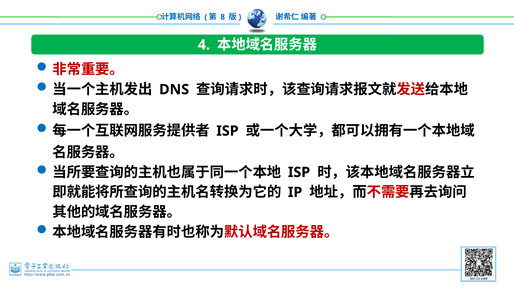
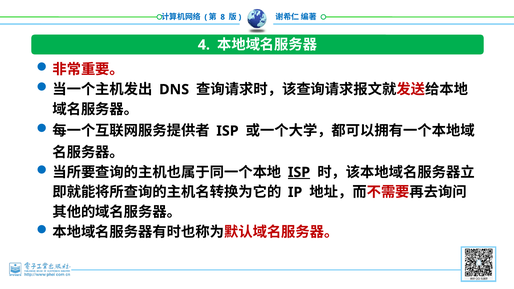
ISP at (299, 172) underline: none -> present
